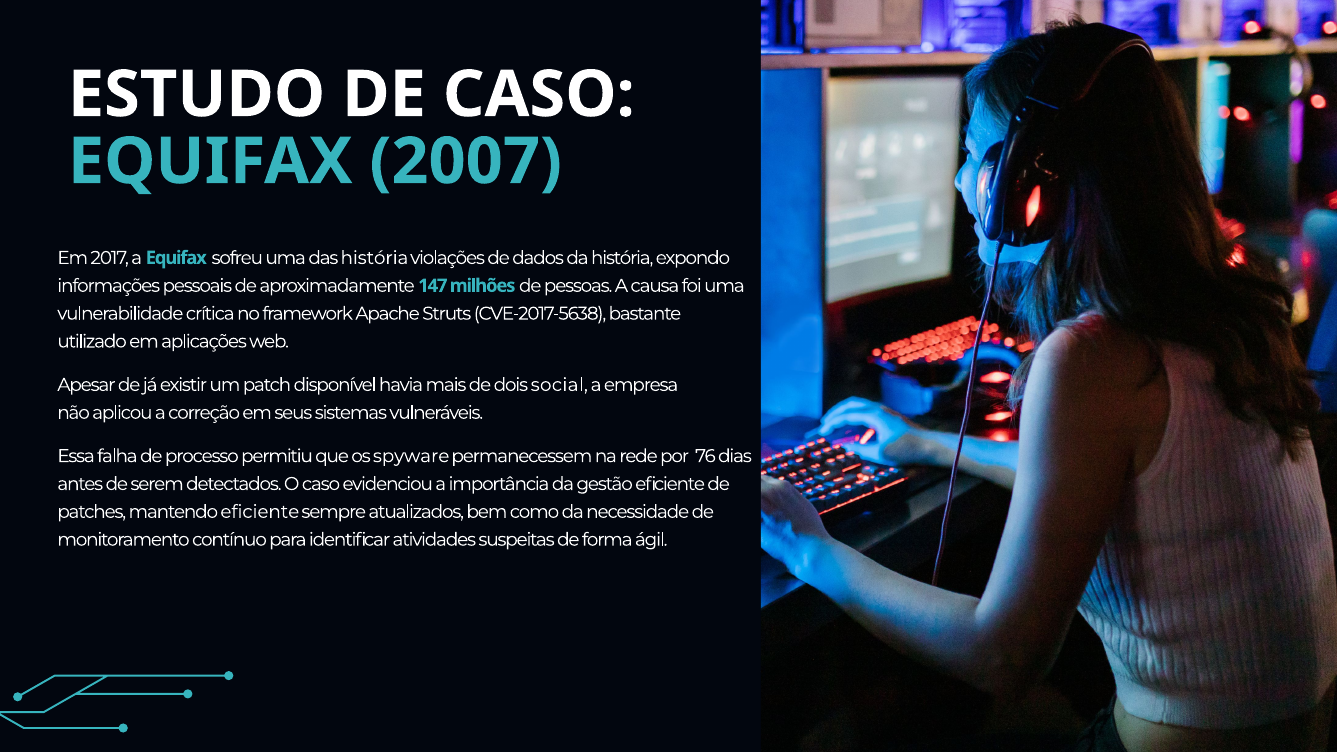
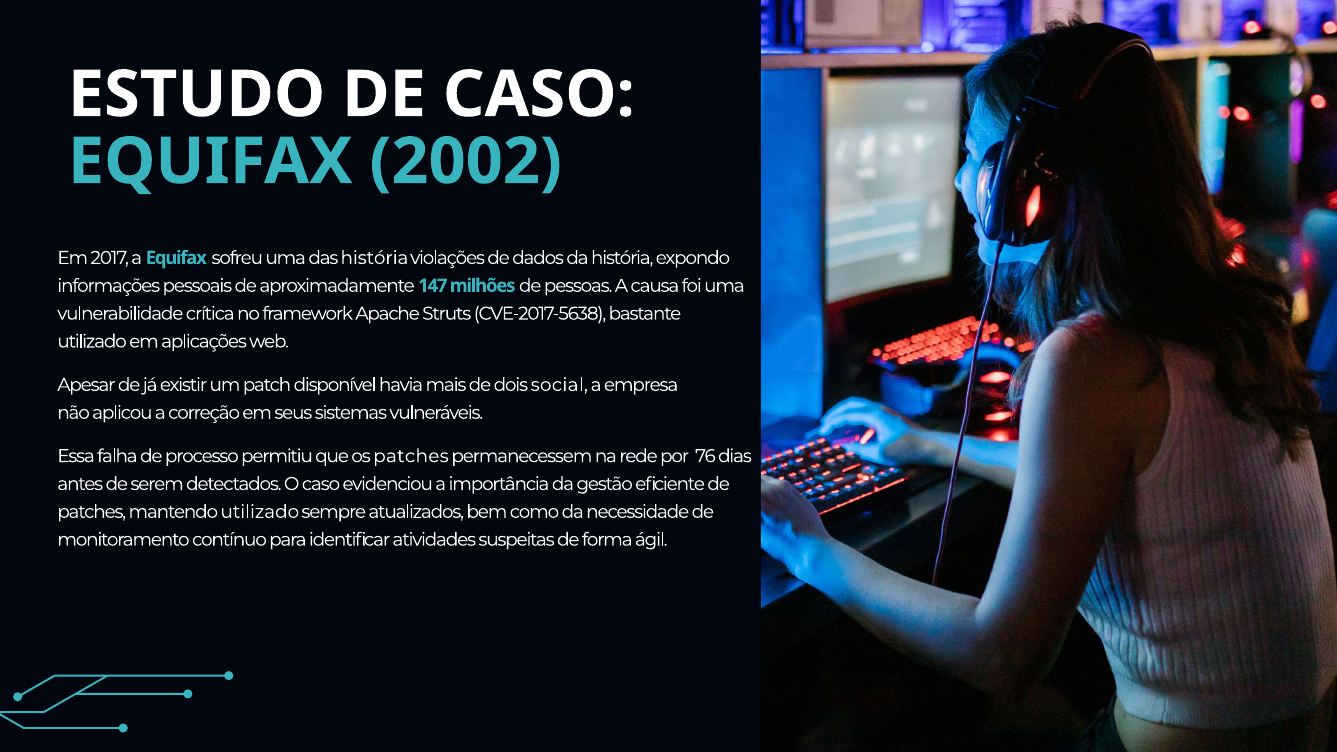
2007: 2007 -> 2002
os spyware: spyware -> patches
mantendo eficiente: eficiente -> utilizado
